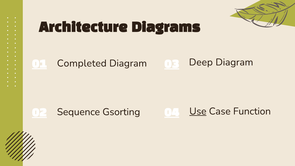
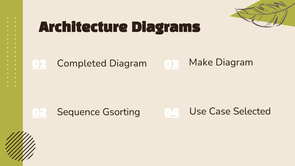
Deep: Deep -> Make
Use underline: present -> none
Function: Function -> Selected
